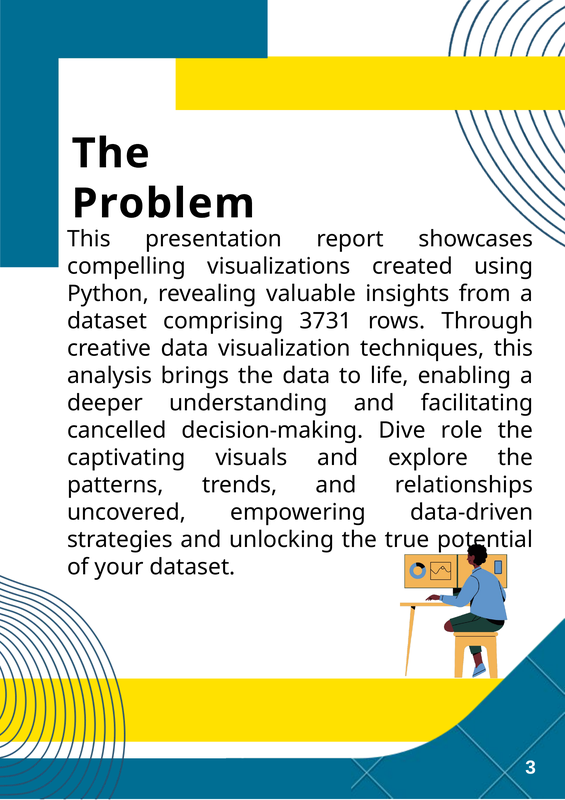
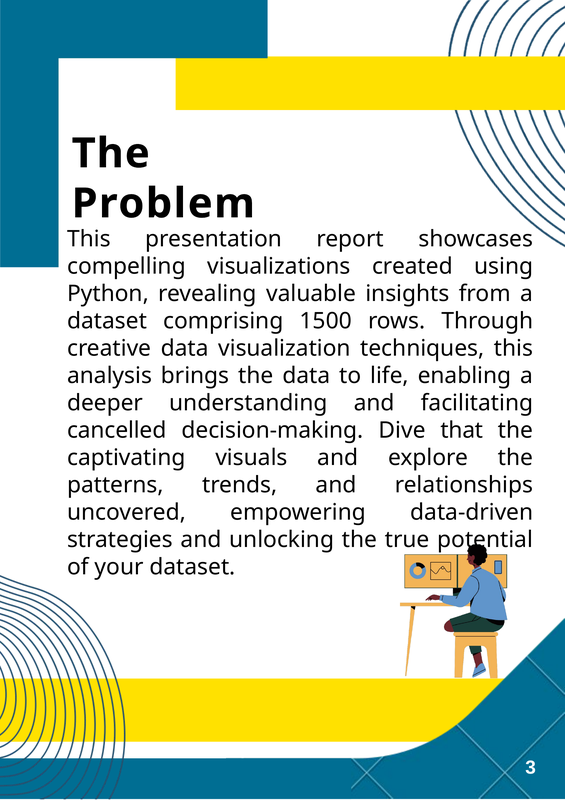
3731: 3731 -> 1500
role: role -> that
